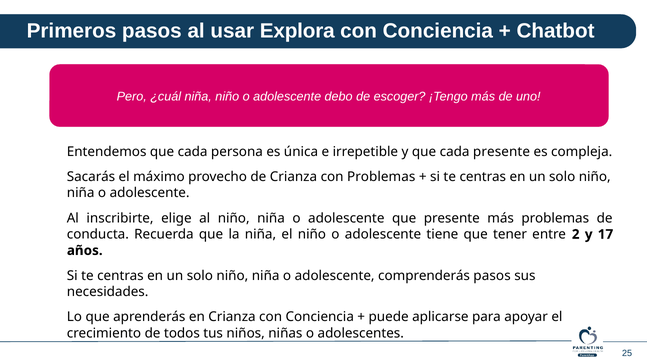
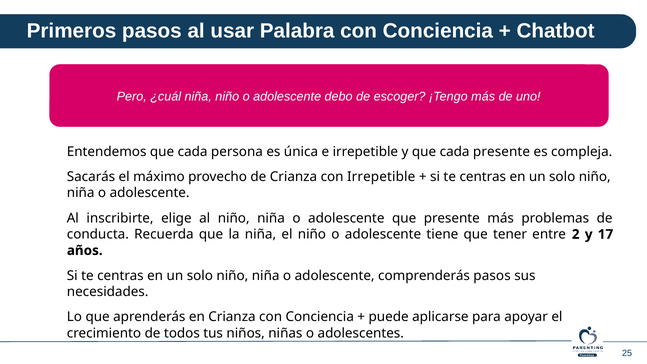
Explora: Explora -> Palabra
con Problemas: Problemas -> Irrepetible
